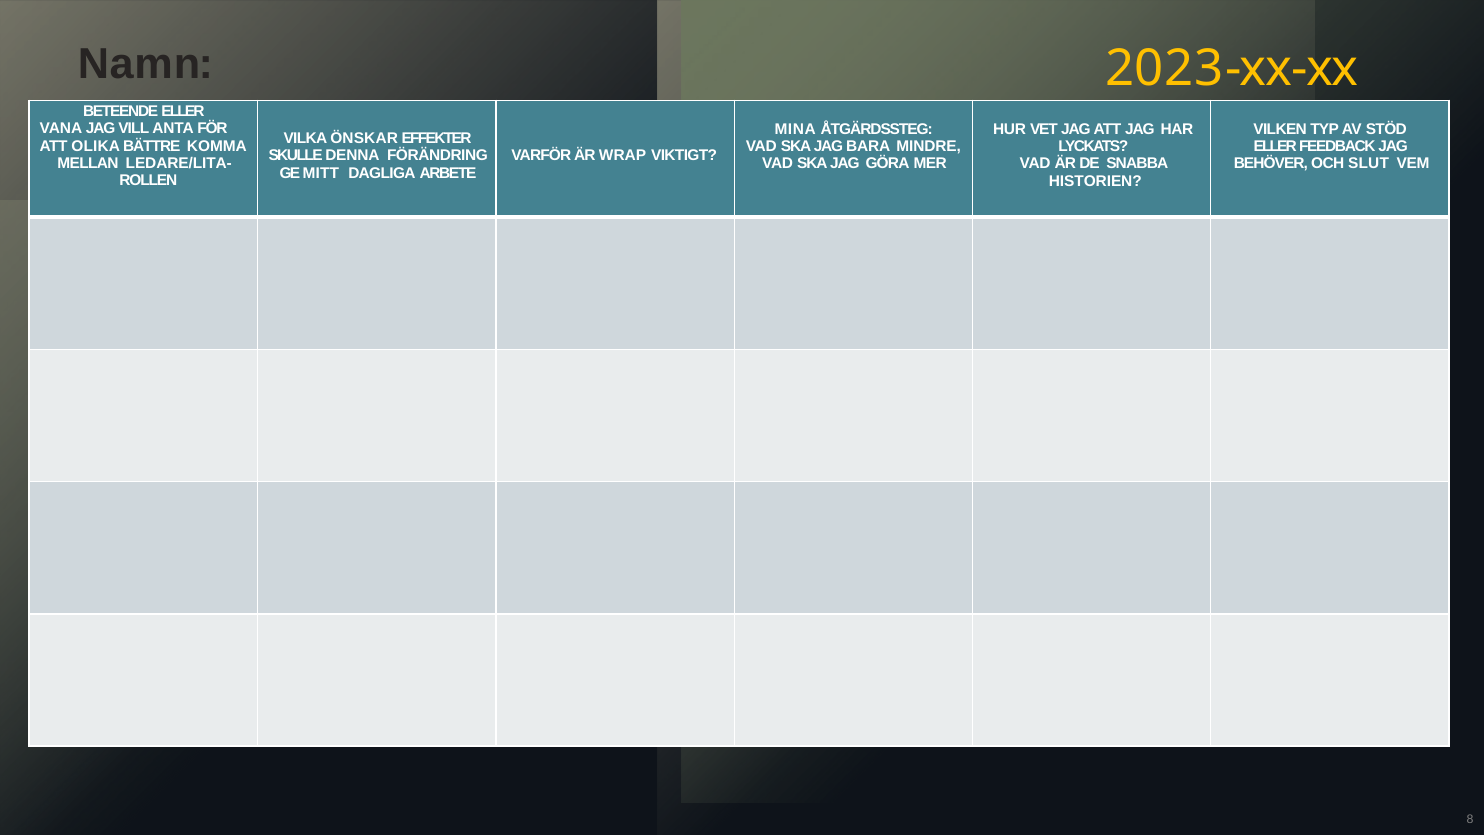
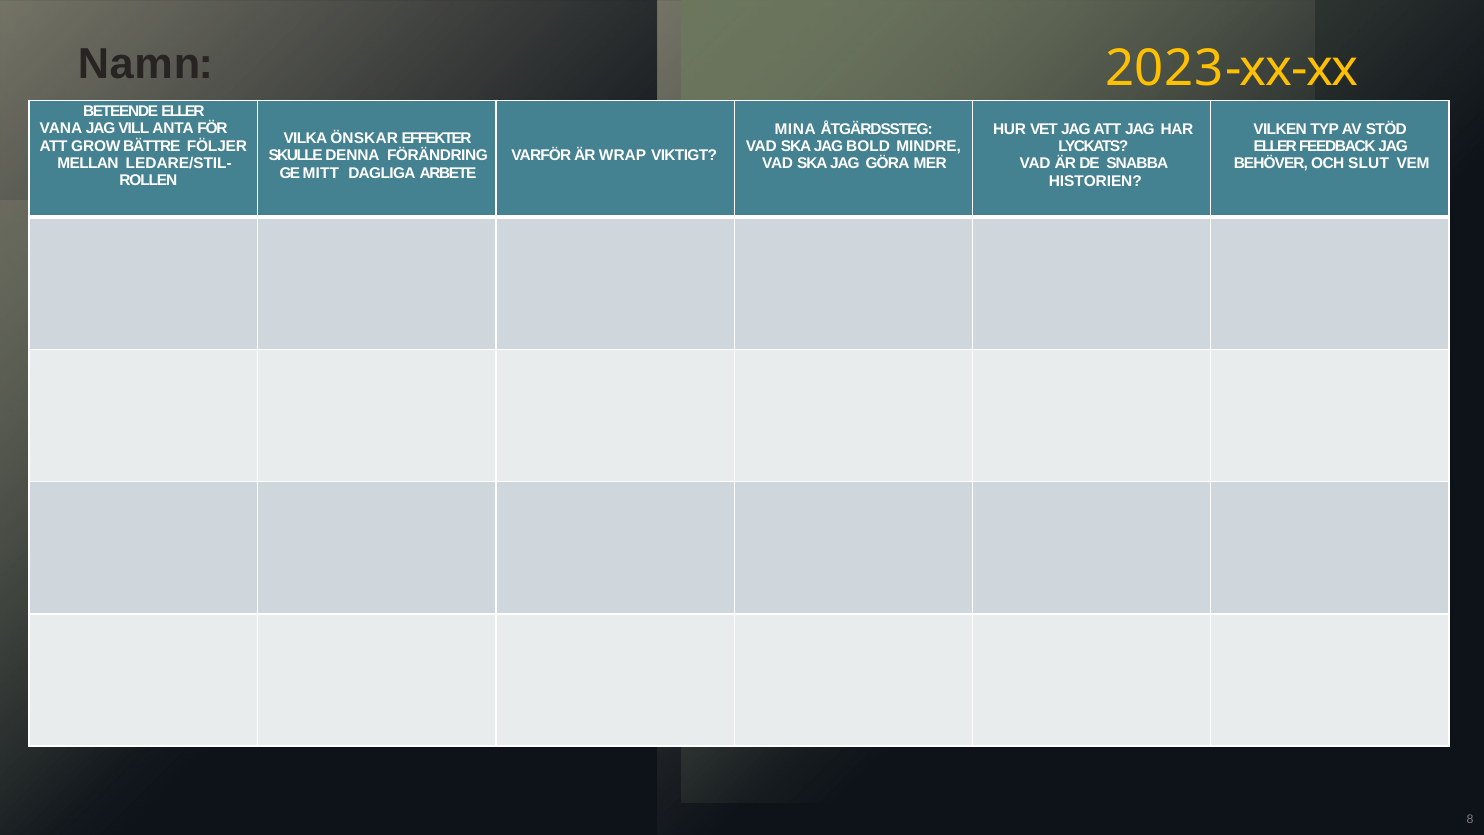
OLIKA: OLIKA -> GROW
KOMMA: KOMMA -> FÖLJER
BARA: BARA -> BOLD
LEDARE/LITA-: LEDARE/LITA- -> LEDARE/STIL-
